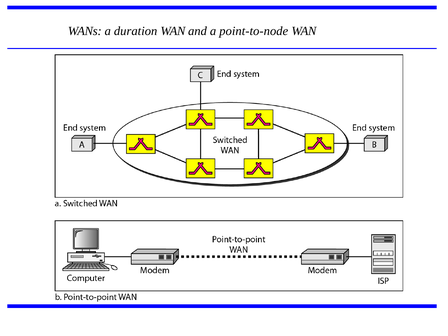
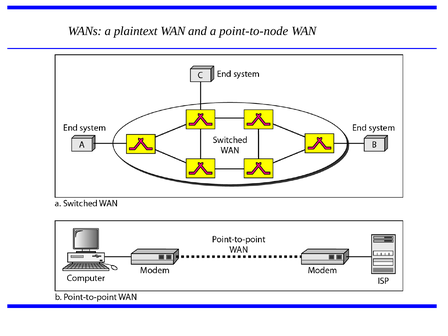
duration: duration -> plaintext
